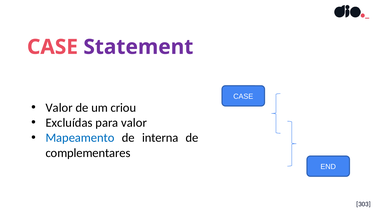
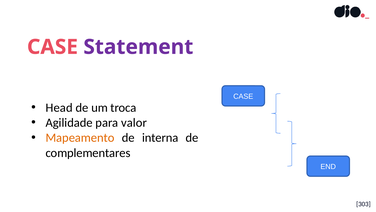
Valor at (59, 107): Valor -> Head
criou: criou -> troca
Excluídas: Excluídas -> Agilidade
Mapeamento colour: blue -> orange
